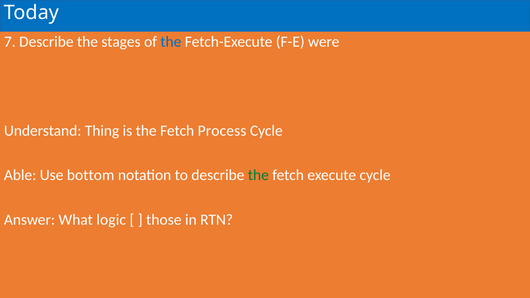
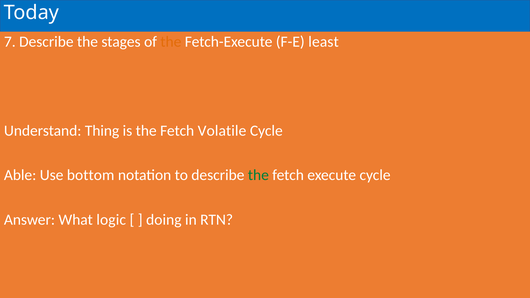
the at (171, 42) colour: blue -> orange
were: were -> least
Process: Process -> Volatile
those: those -> doing
